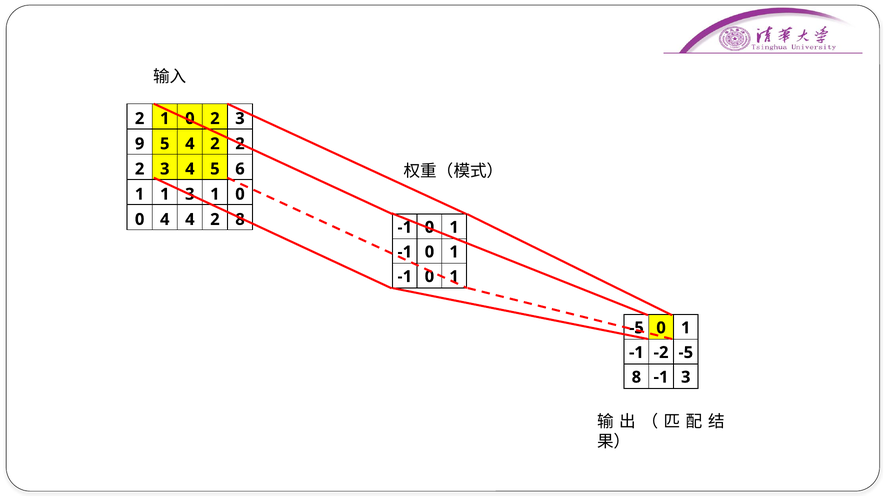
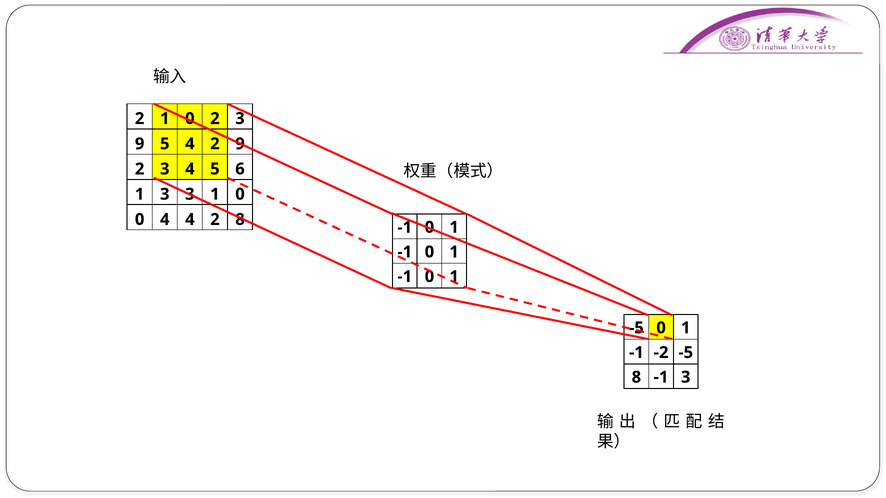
2 at (240, 144): 2 -> 9
1 1: 1 -> 3
